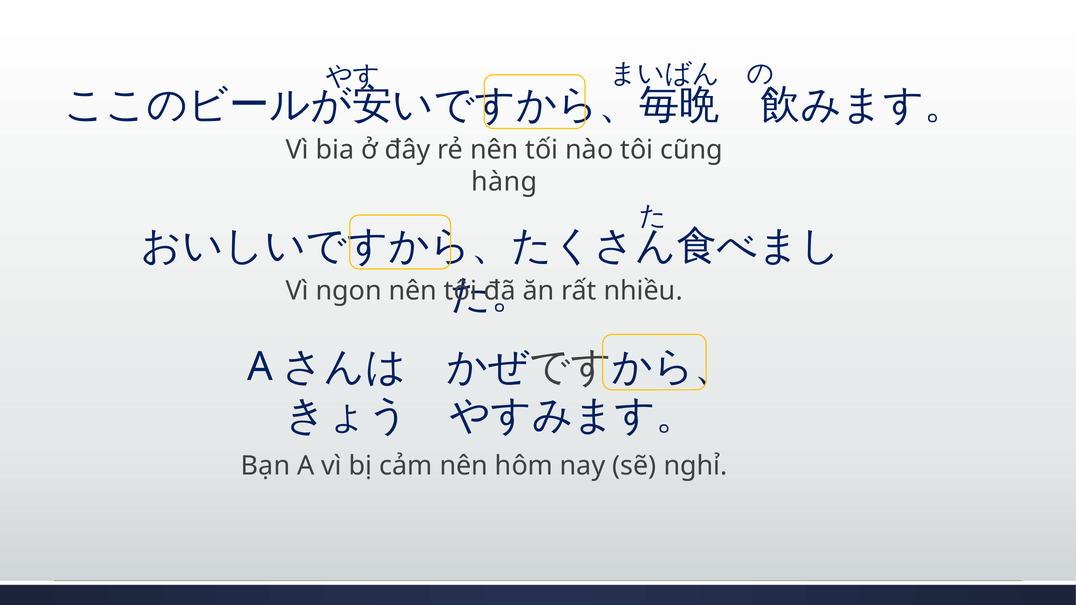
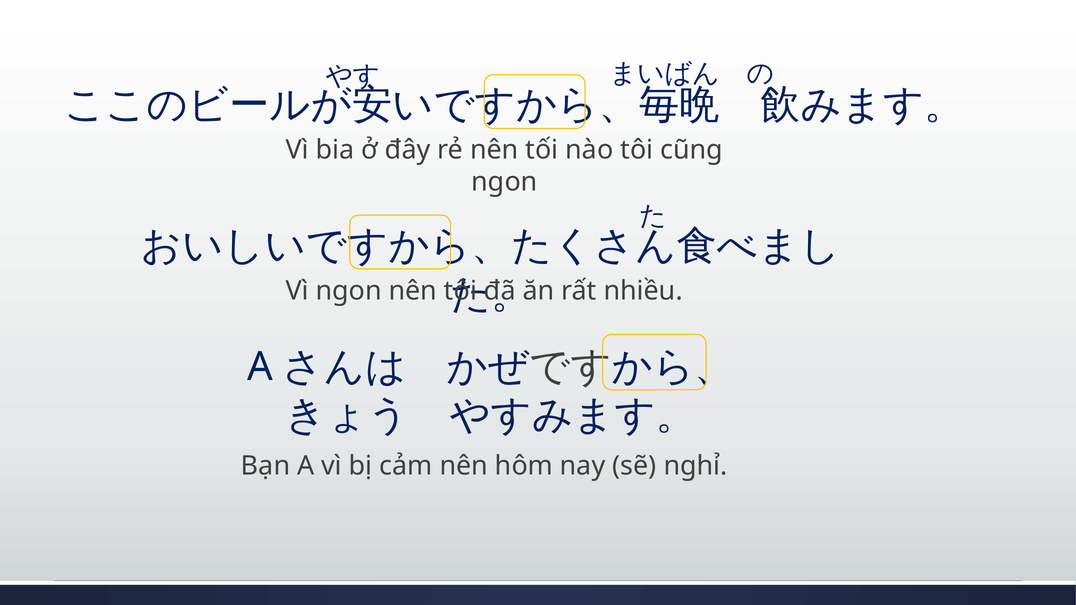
hàng at (504, 182): hàng -> ngon
